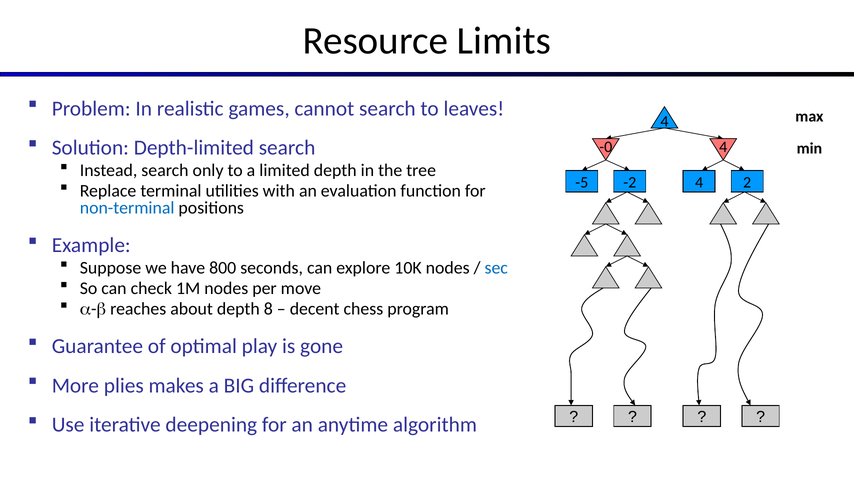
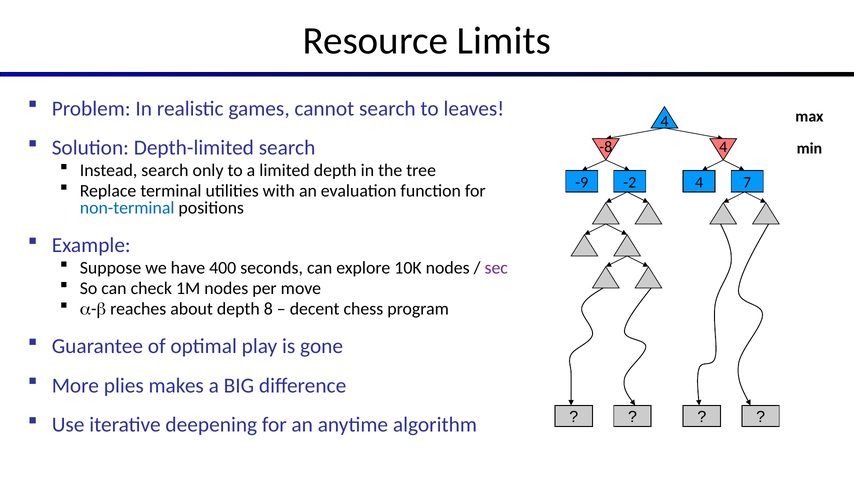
-0: -0 -> -8
-5: -5 -> -9
2: 2 -> 7
800: 800 -> 400
sec colour: blue -> purple
